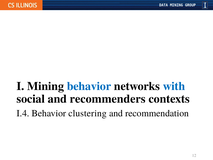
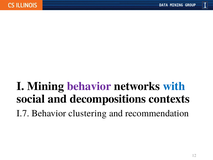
behavior at (89, 86) colour: blue -> purple
recommenders: recommenders -> decompositions
I.4: I.4 -> I.7
